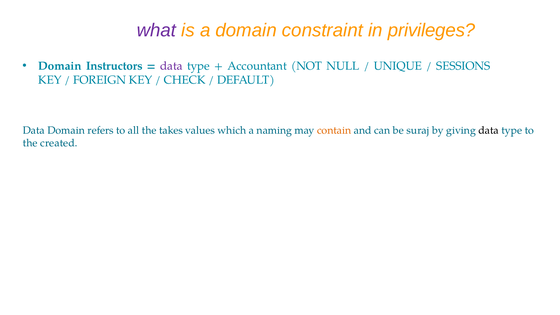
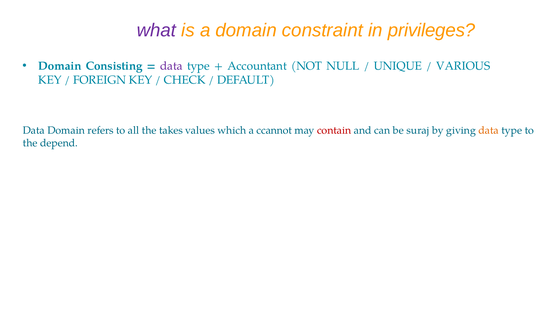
Instructors: Instructors -> Consisting
SESSIONS: SESSIONS -> VARIOUS
naming: naming -> ccannot
contain colour: orange -> red
data at (489, 130) colour: black -> orange
created: created -> depend
